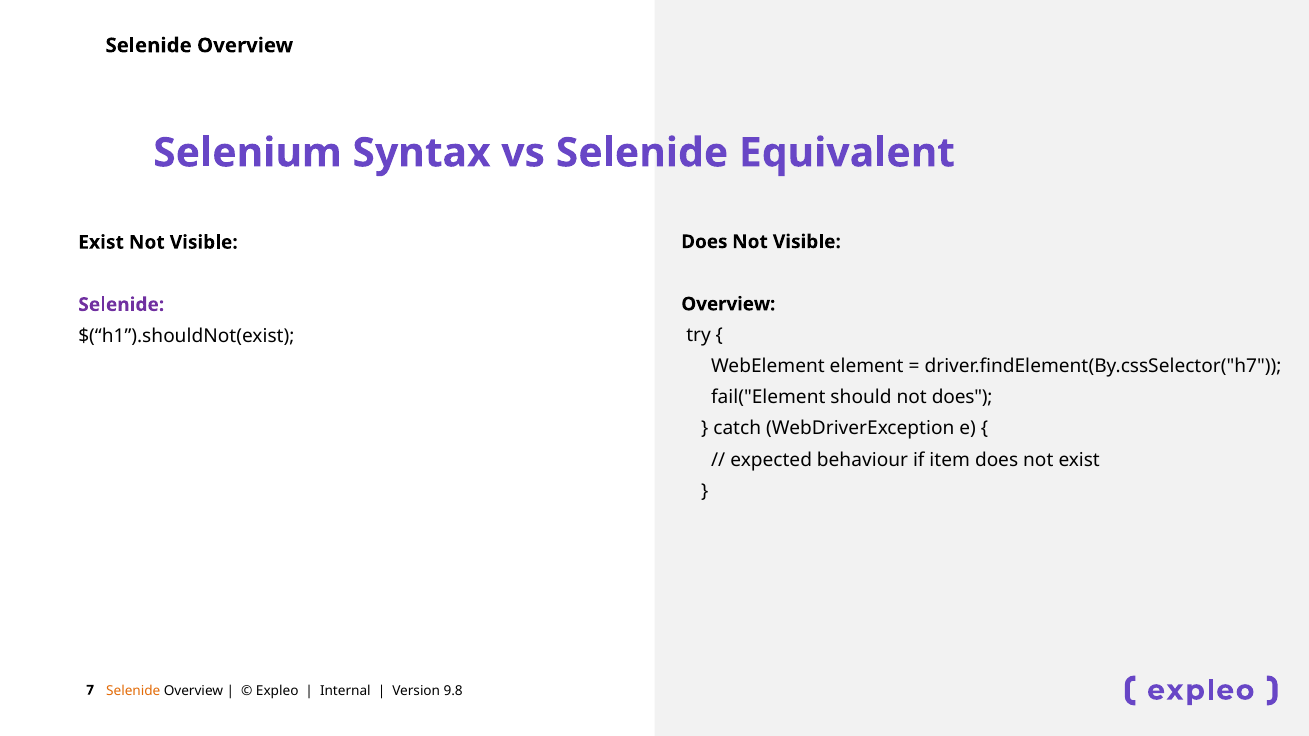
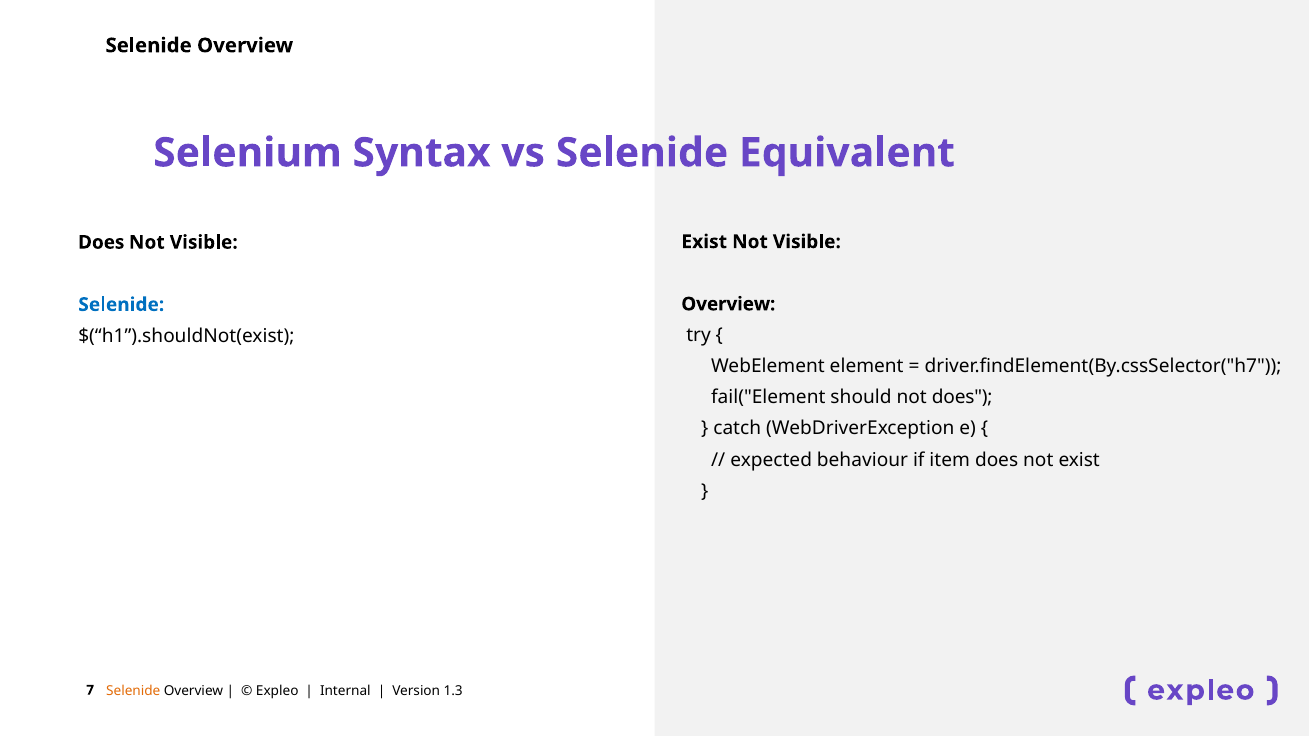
Does at (704, 242): Does -> Exist
Exist at (101, 242): Exist -> Does
Selenide at (121, 305) colour: purple -> blue
9.8: 9.8 -> 1.3
